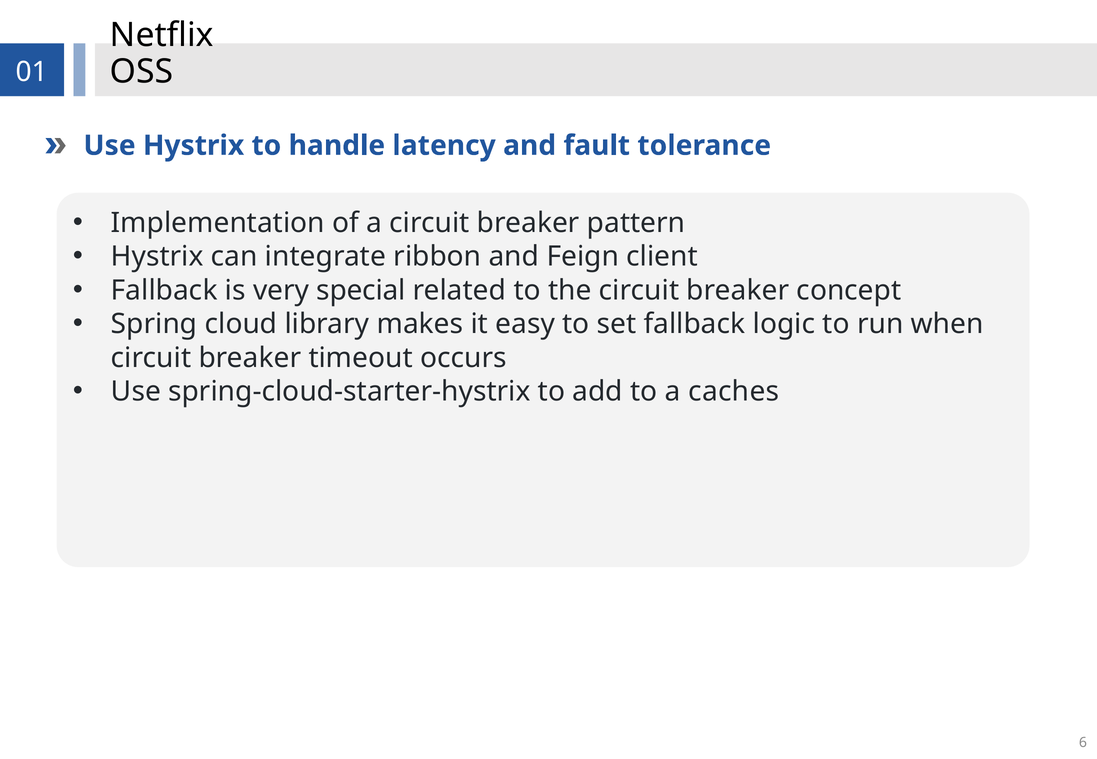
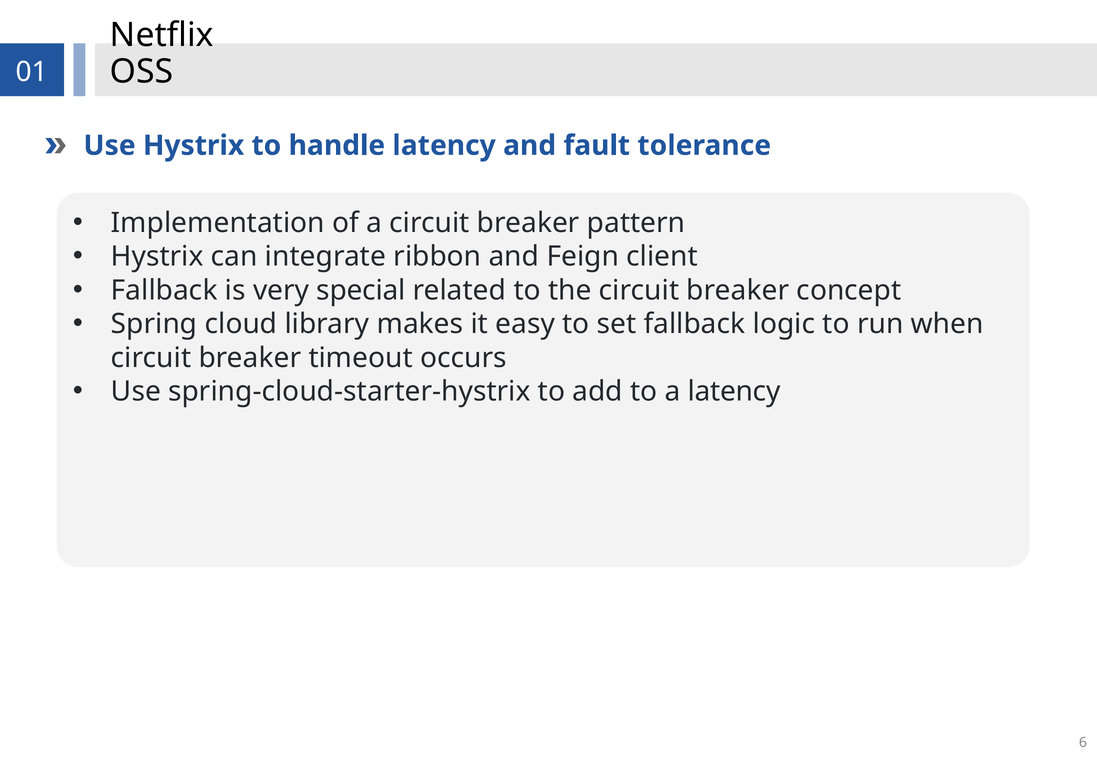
a caches: caches -> latency
